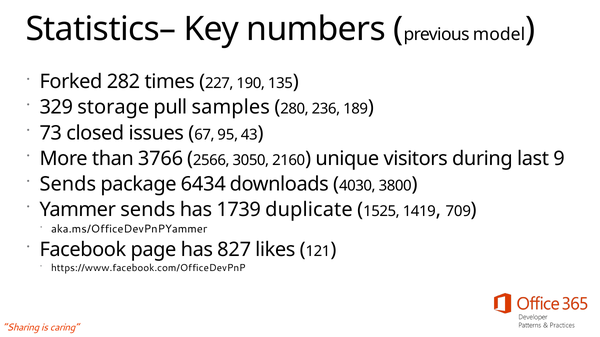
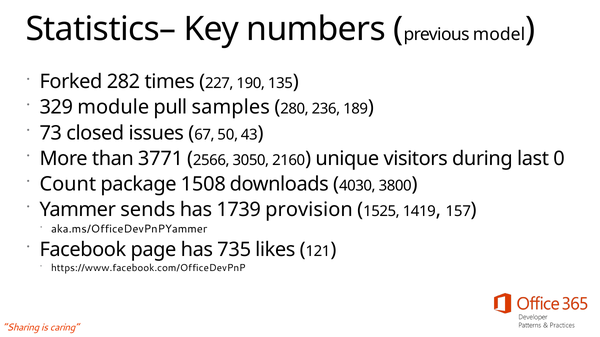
storage: storage -> module
95: 95 -> 50
3766: 3766 -> 3771
9: 9 -> 0
Sends at (68, 184): Sends -> Count
6434: 6434 -> 1508
duplicate: duplicate -> provision
709: 709 -> 157
827: 827 -> 735
